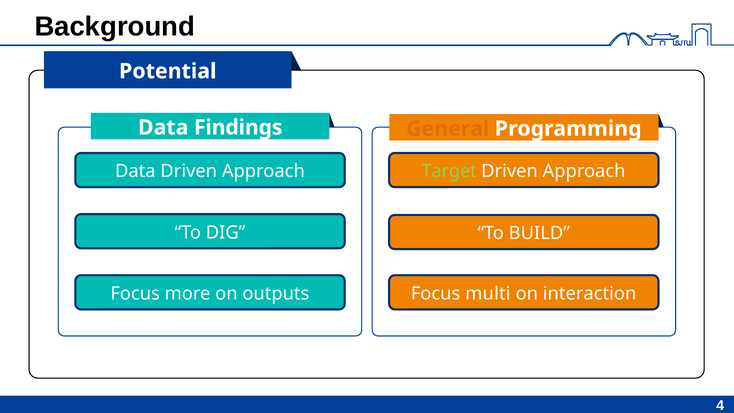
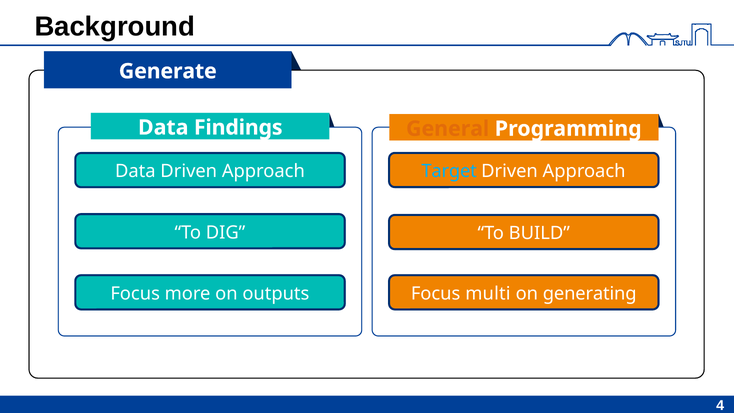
Potential: Potential -> Generate
Target colour: light green -> light blue
interaction: interaction -> generating
